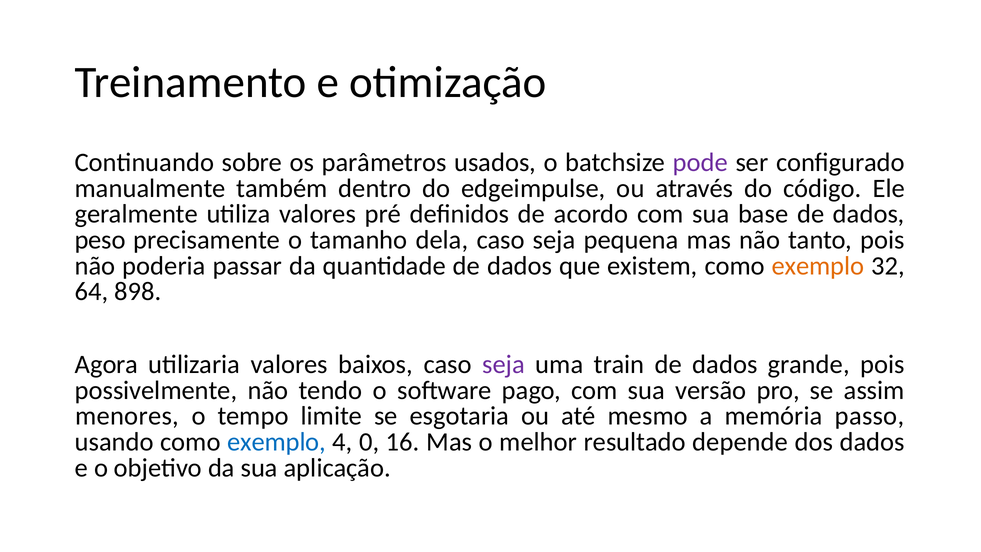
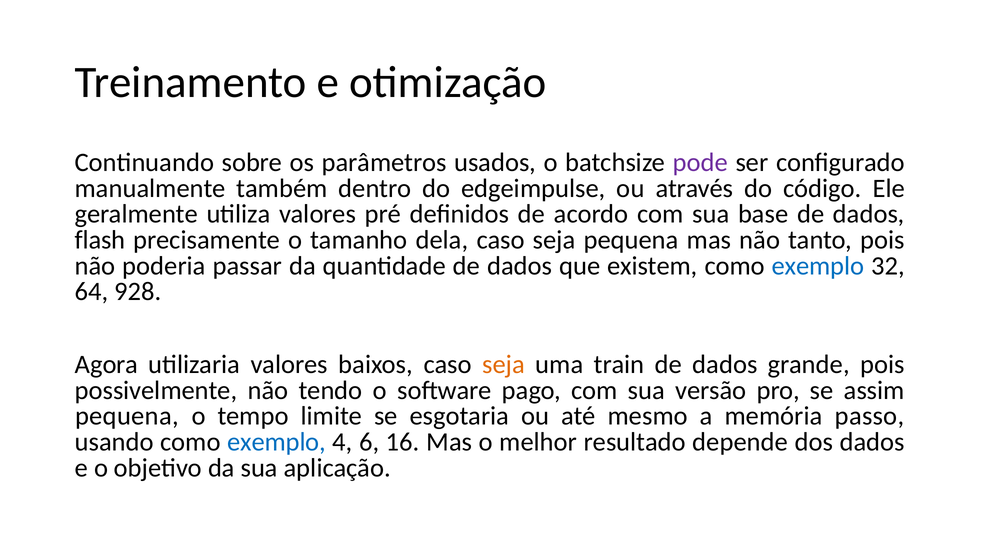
peso: peso -> flash
exemplo at (818, 266) colour: orange -> blue
898: 898 -> 928
seja at (504, 364) colour: purple -> orange
menores at (127, 416): menores -> pequena
0: 0 -> 6
